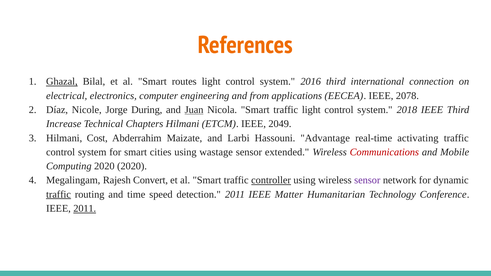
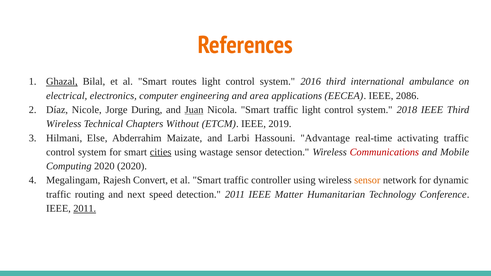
connection: connection -> ambulance
from: from -> area
2078: 2078 -> 2086
Increase at (64, 124): Increase -> Wireless
Chapters Hilmani: Hilmani -> Without
2049: 2049 -> 2019
Cost: Cost -> Else
cities underline: none -> present
sensor extended: extended -> detection
controller underline: present -> none
sensor at (367, 180) colour: purple -> orange
traffic at (59, 195) underline: present -> none
time: time -> next
